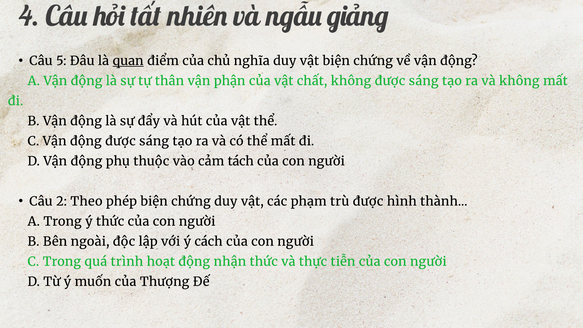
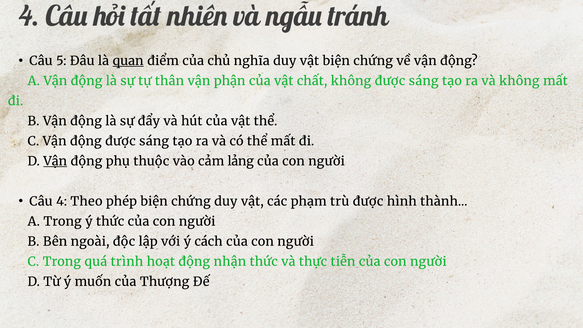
giảng: giảng -> tránh
Vận at (55, 161) underline: none -> present
tách: tách -> lảng
Câu 2: 2 -> 4
